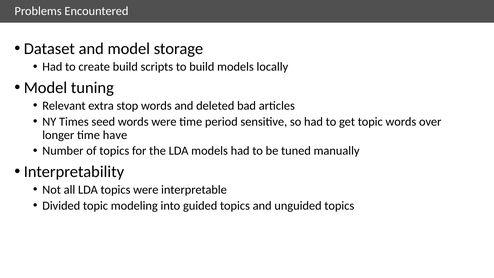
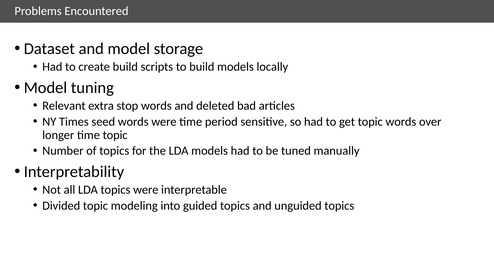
time have: have -> topic
